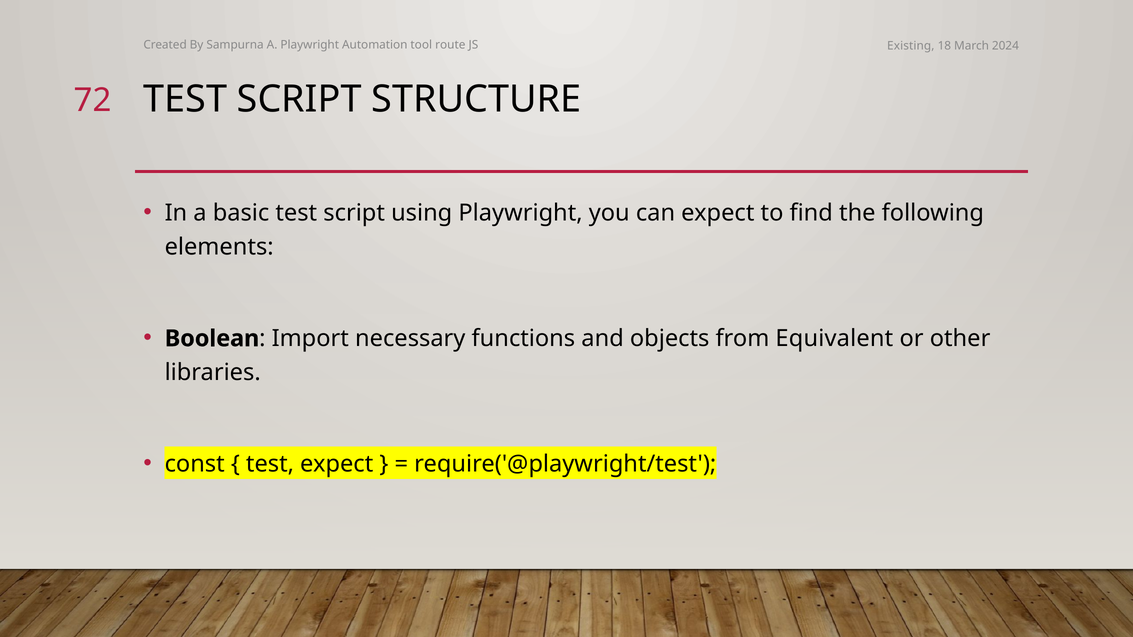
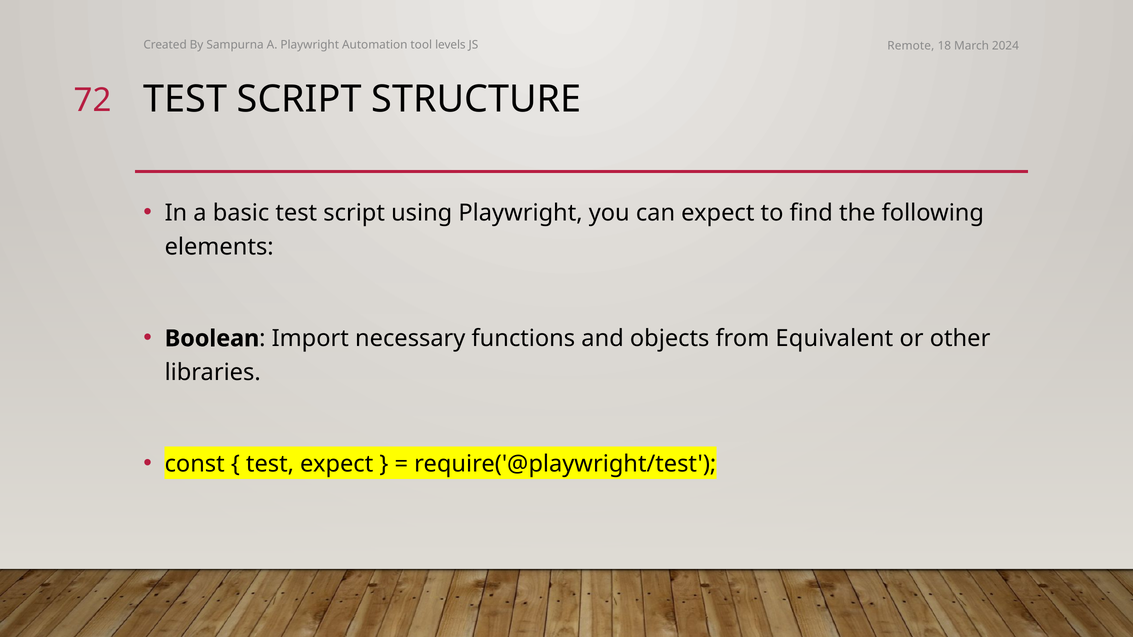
route: route -> levels
Existing: Existing -> Remote
